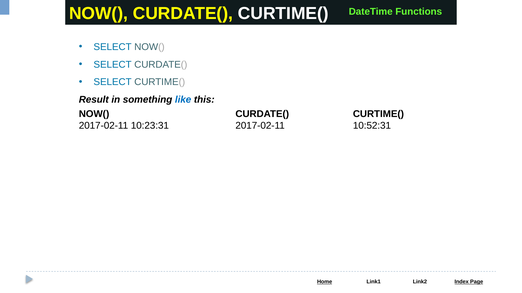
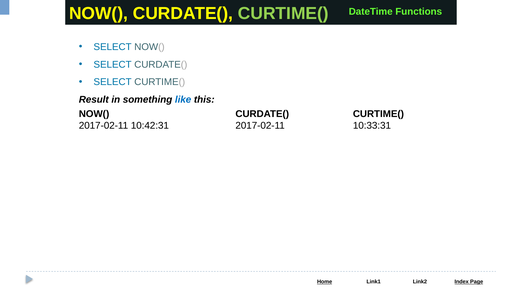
CURTIME( at (283, 14) colour: white -> light green
10:23:31: 10:23:31 -> 10:42:31
10:52:31: 10:52:31 -> 10:33:31
